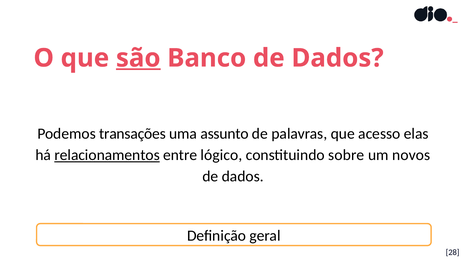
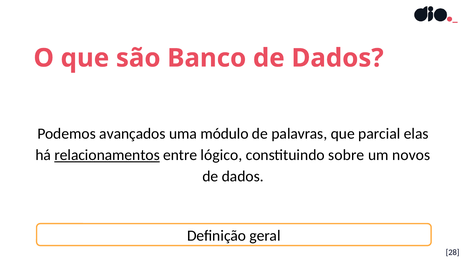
são underline: present -> none
transações: transações -> avançados
assunto: assunto -> módulo
acesso: acesso -> parcial
